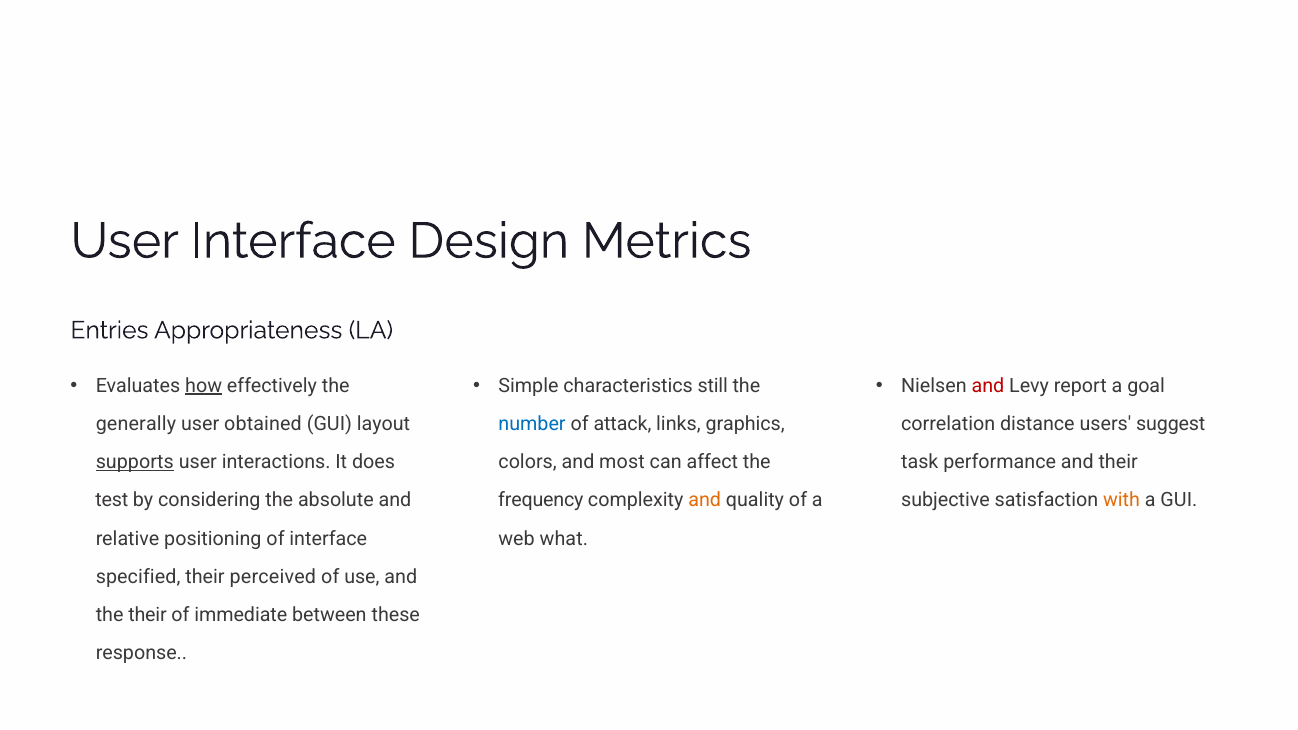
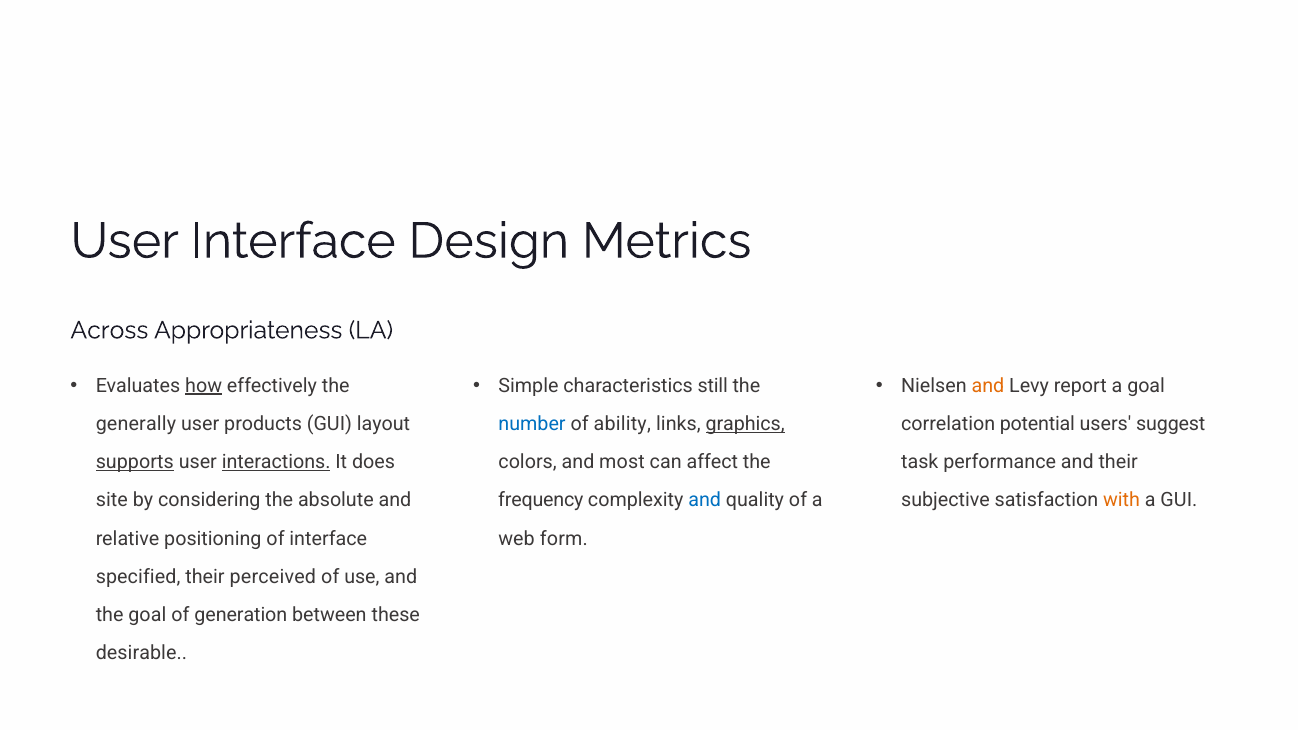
Entries: Entries -> Across
and at (988, 386) colour: red -> orange
obtained: obtained -> products
attack: attack -> ability
graphics underline: none -> present
distance: distance -> potential
interactions underline: none -> present
test: test -> site
and at (705, 500) colour: orange -> blue
what: what -> form
the their: their -> goal
immediate: immediate -> generation
response: response -> desirable
